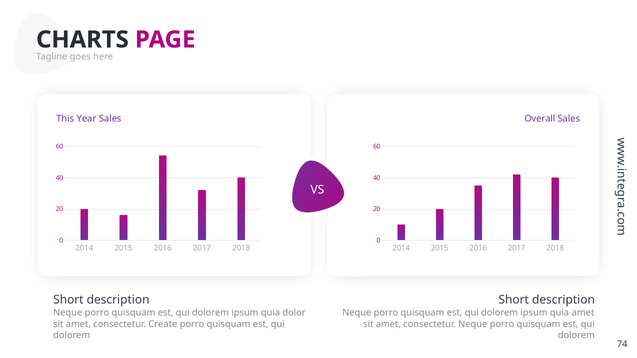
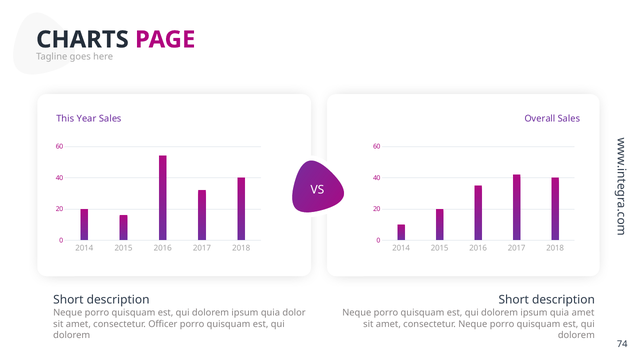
Create: Create -> Officer
